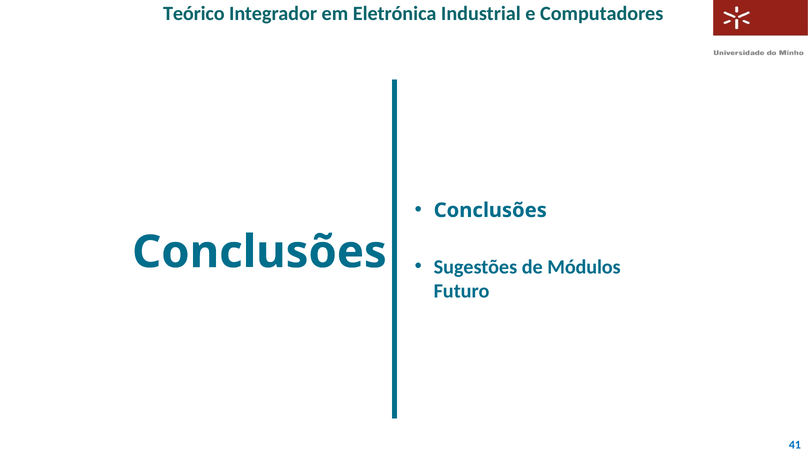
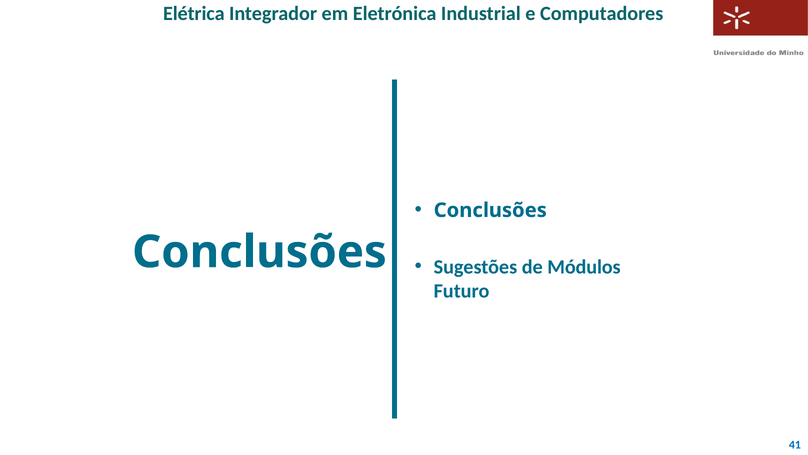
Teórico: Teórico -> Elétrica
